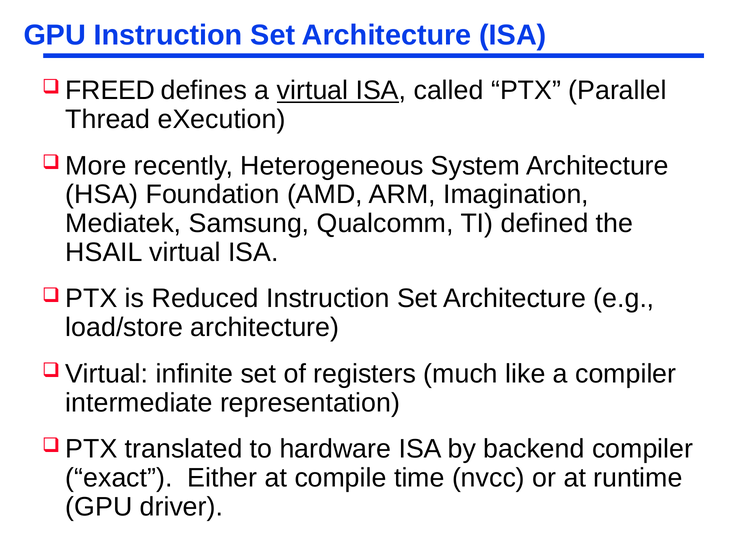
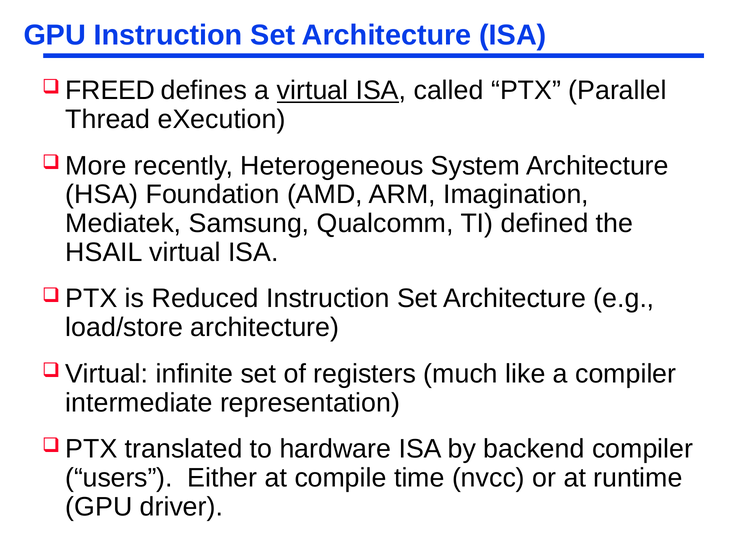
exact: exact -> users
